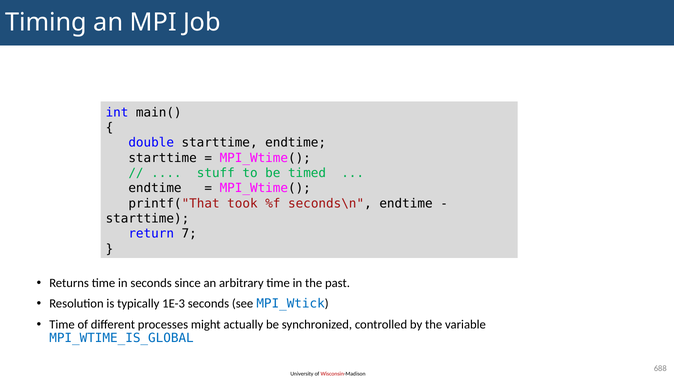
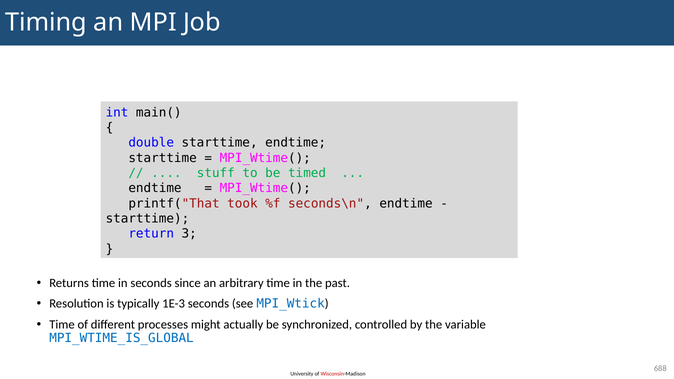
7: 7 -> 3
